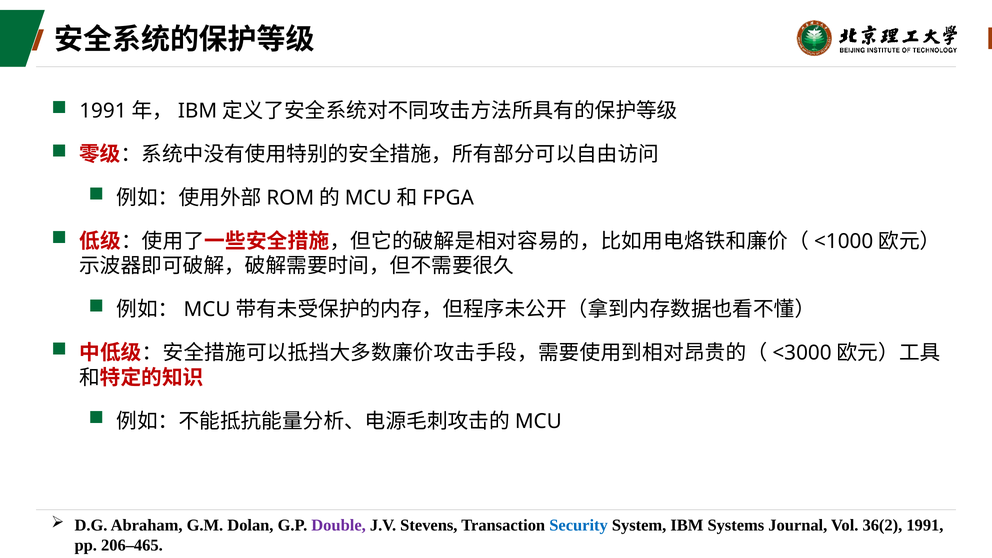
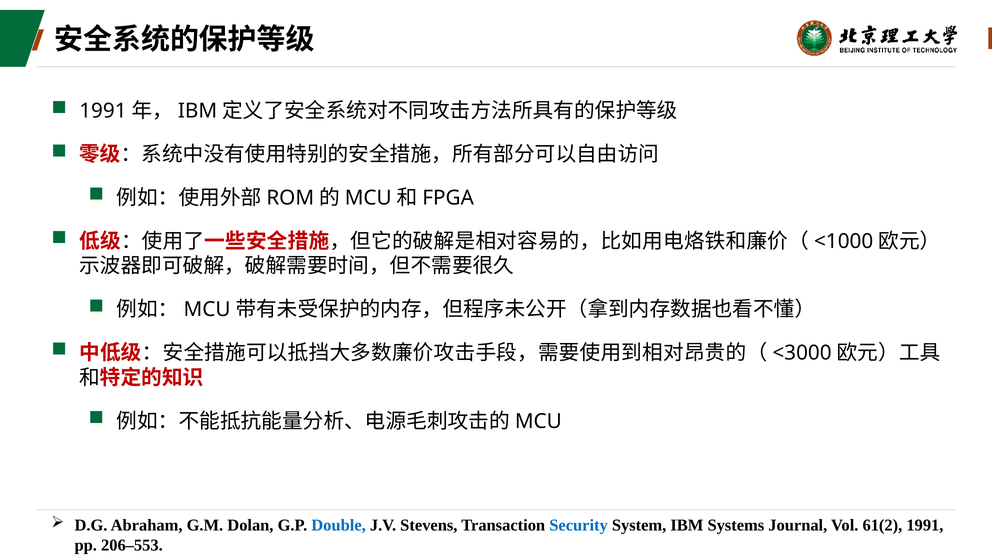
Double colour: purple -> blue
36(2: 36(2 -> 61(2
206–465: 206–465 -> 206–553
